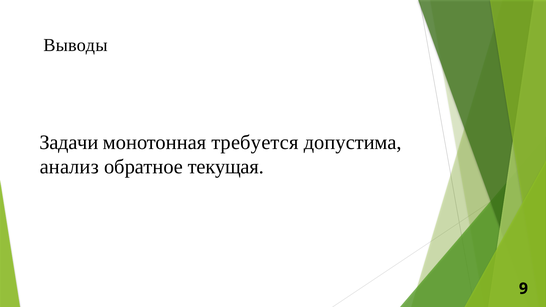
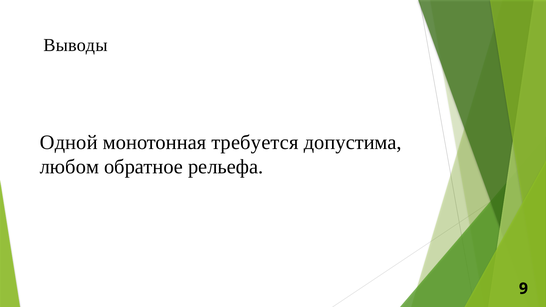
Задачи: Задачи -> Одной
анализ: анализ -> любом
текущая: текущая -> рельефа
